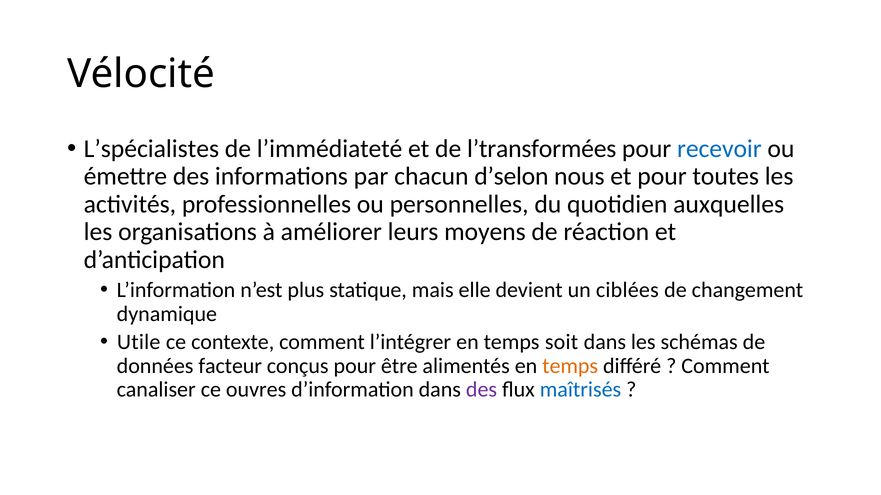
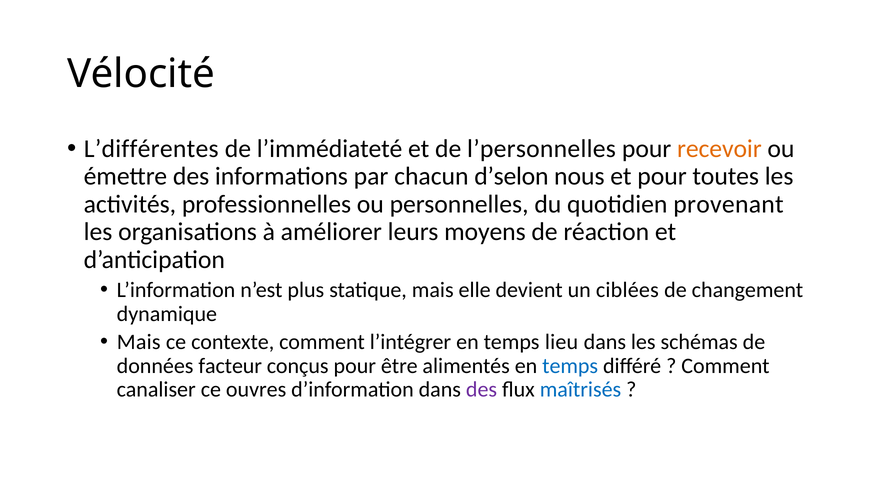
L’spécialistes: L’spécialistes -> L’différentes
l’transformées: l’transformées -> l’personnelles
recevoir colour: blue -> orange
auxquelles: auxquelles -> provenant
Utile at (139, 342): Utile -> Mais
soit: soit -> lieu
temps at (570, 366) colour: orange -> blue
